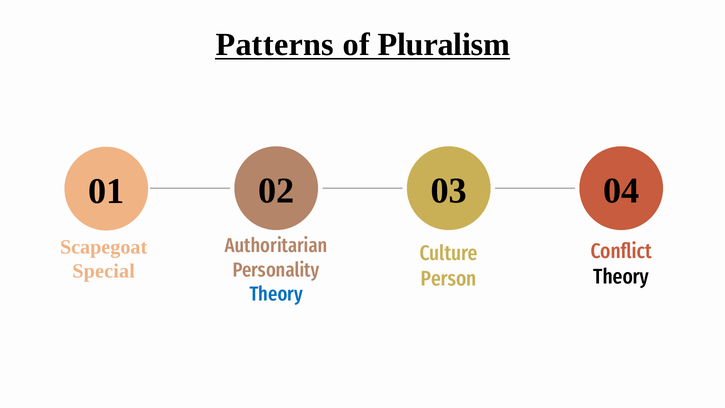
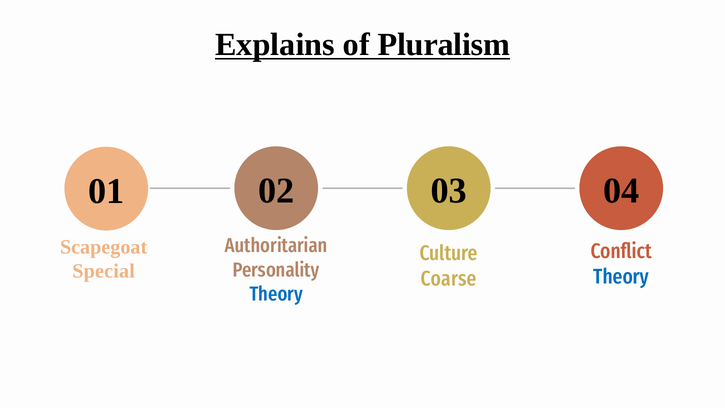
Patterns: Patterns -> Explains
Theory at (621, 277) colour: black -> blue
Person: Person -> Coarse
